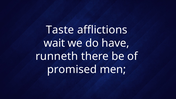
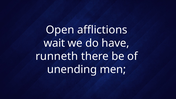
Taste: Taste -> Open
promised: promised -> unending
